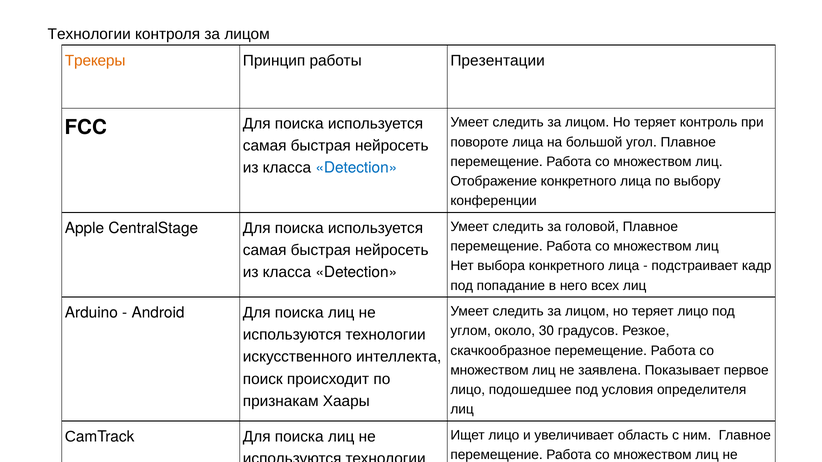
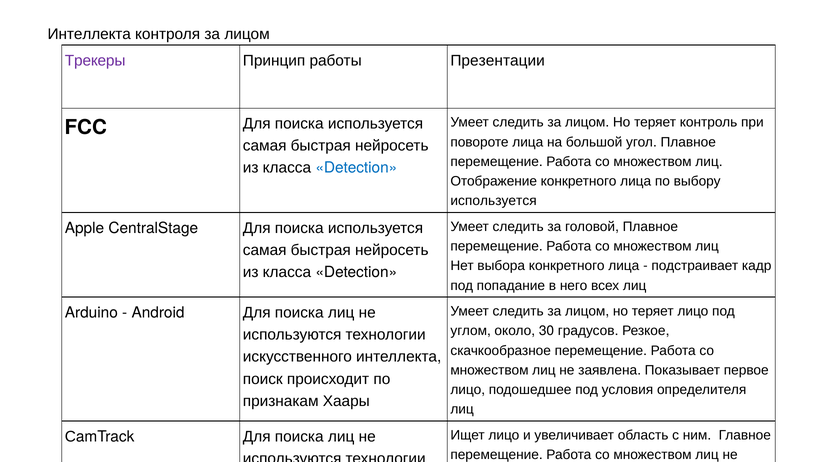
Технологии at (89, 34): Технологии -> Интеллекта
Трекеры colour: orange -> purple
конференции at (494, 201): конференции -> используется
